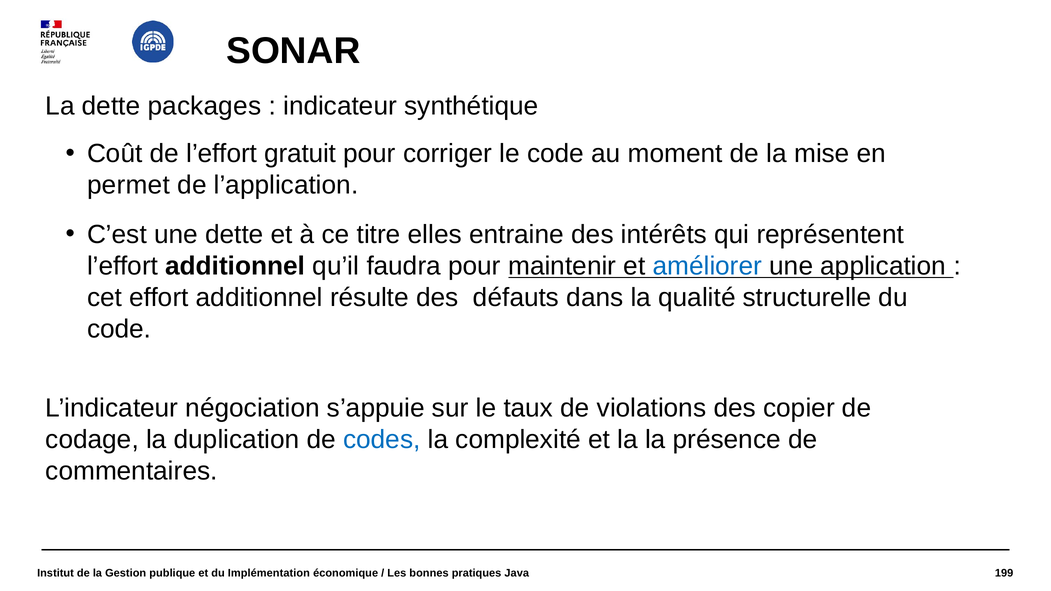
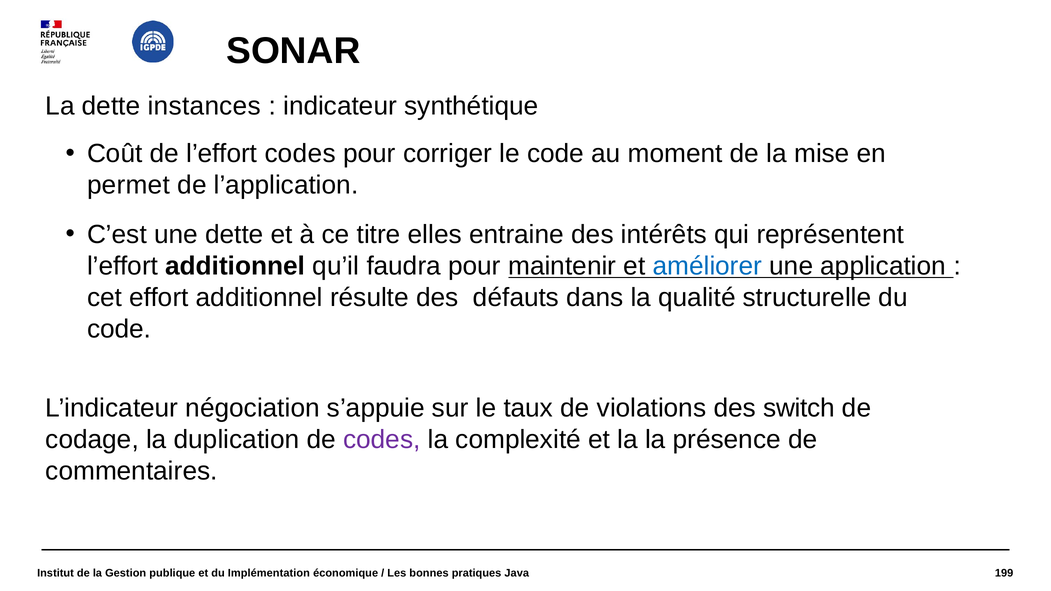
packages: packages -> instances
l’effort gratuit: gratuit -> codes
copier: copier -> switch
codes at (382, 440) colour: blue -> purple
